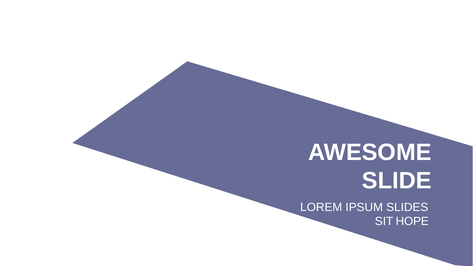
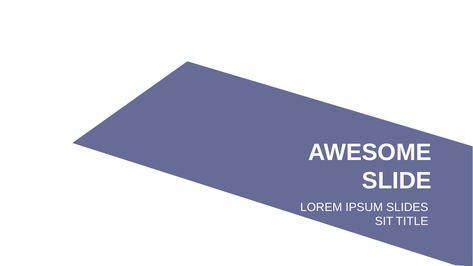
HOPE: HOPE -> TITLE
